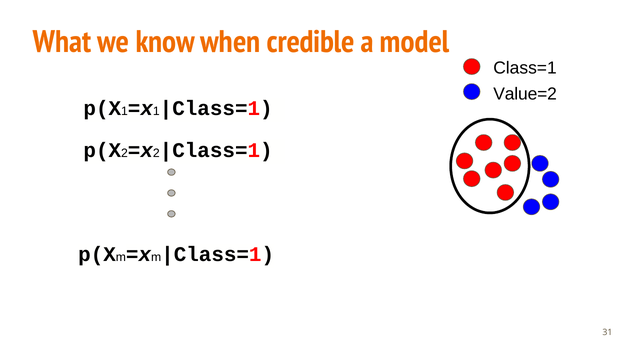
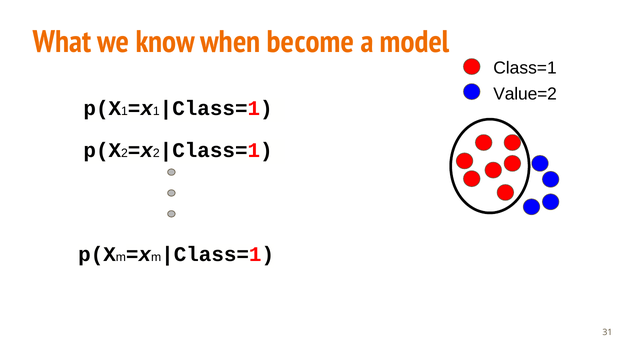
credible: credible -> become
